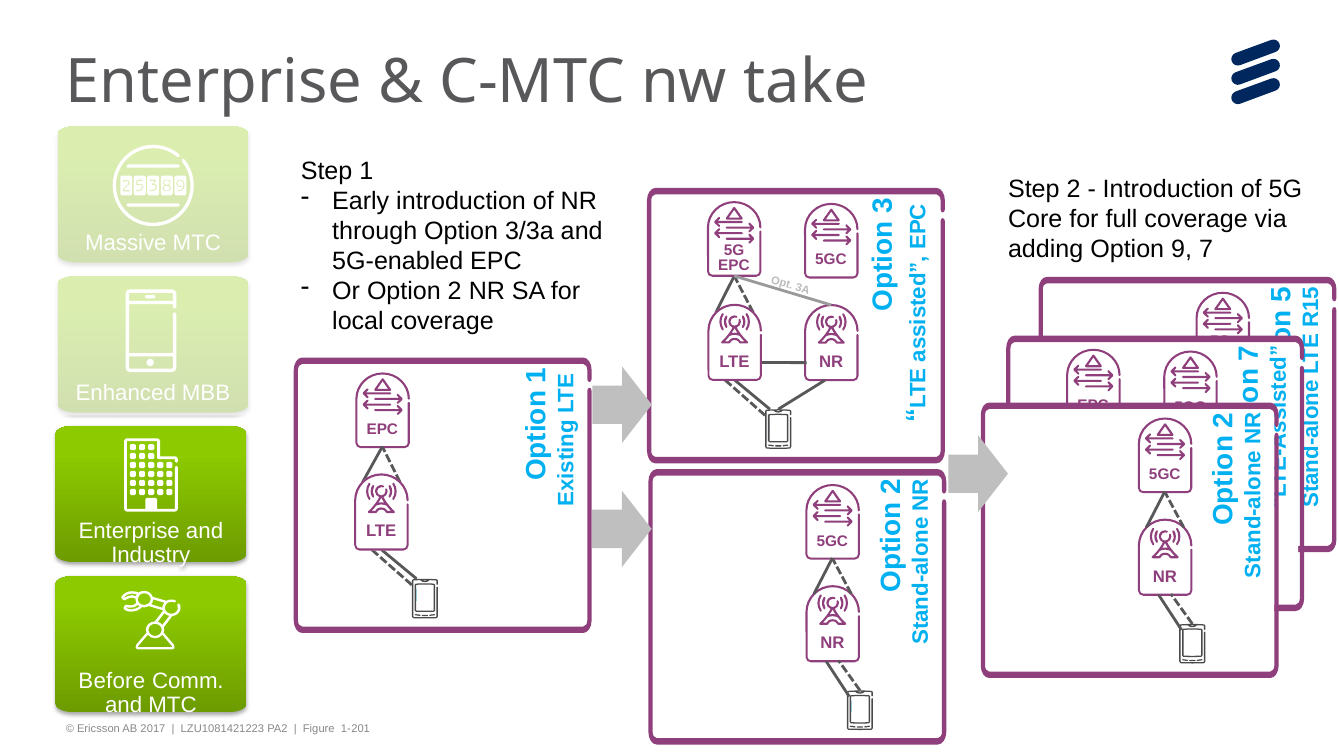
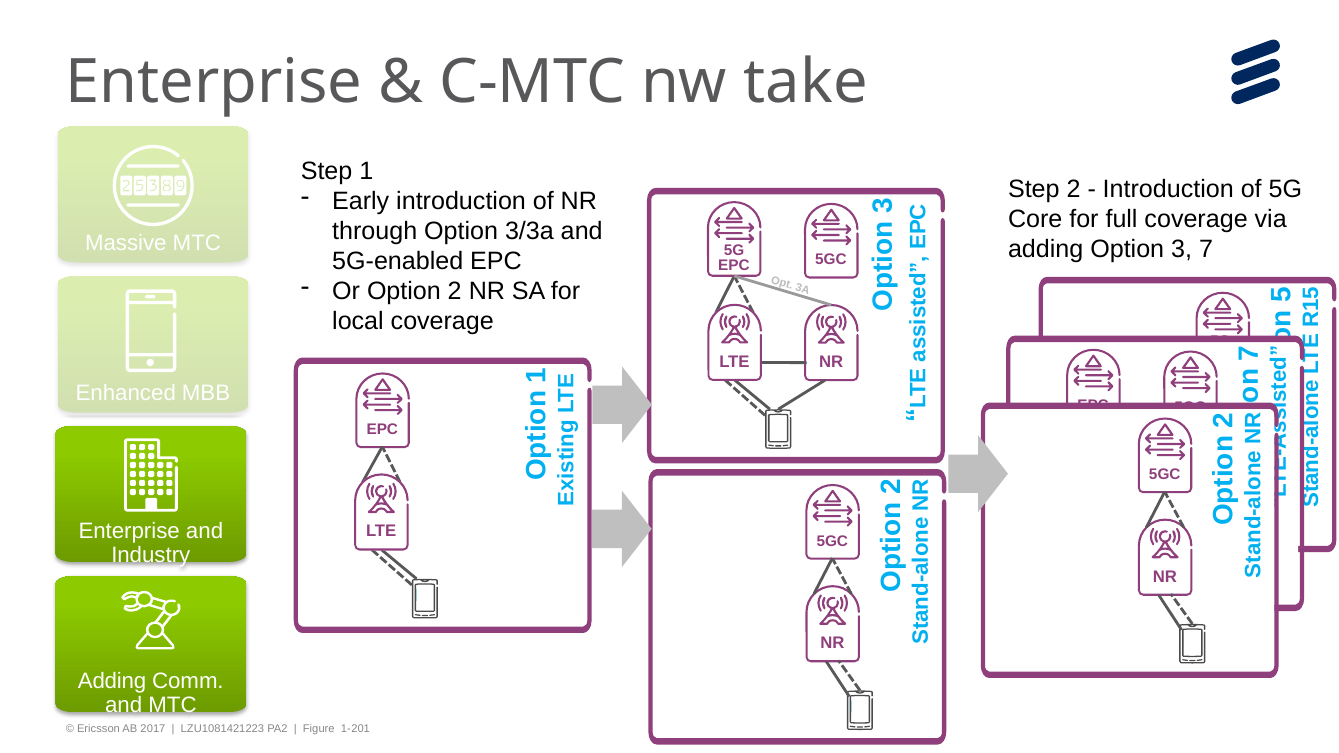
Option 9: 9 -> 3
Before at (112, 681): Before -> Adding
